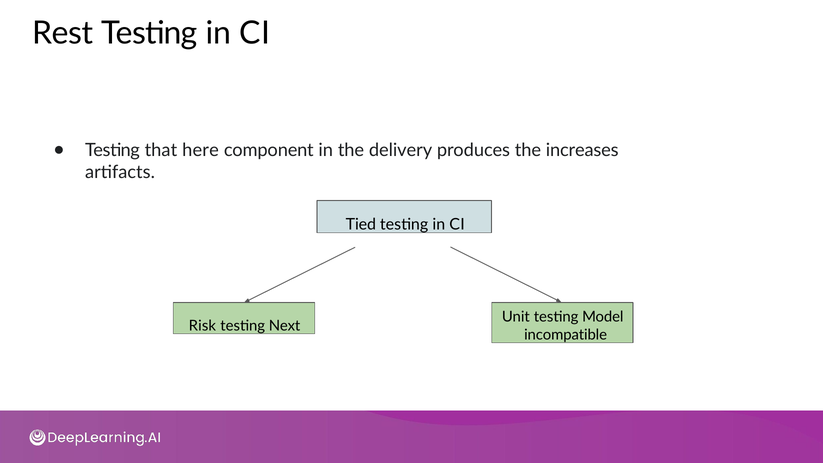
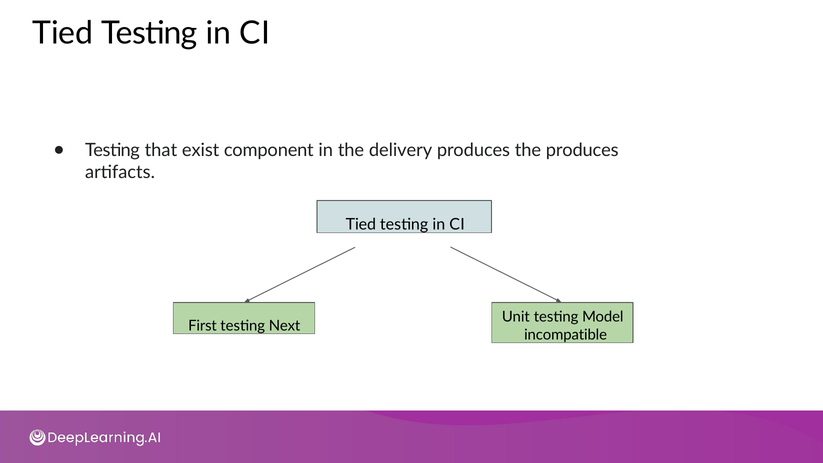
Rest at (63, 33): Rest -> Tied
here: here -> exist
the increases: increases -> produces
Risk: Risk -> First
